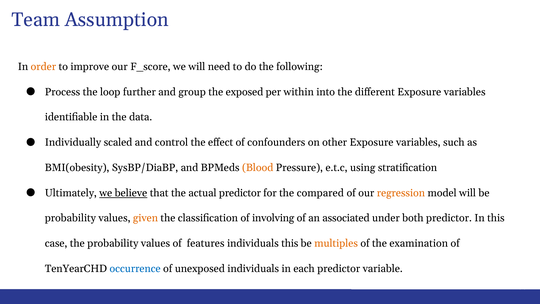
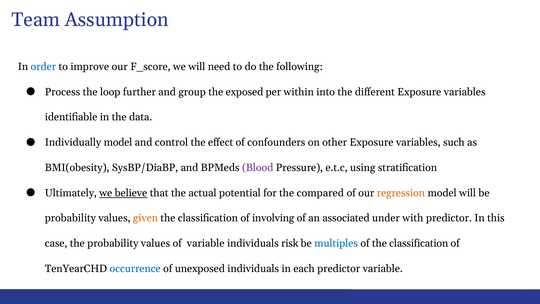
order colour: orange -> blue
Individually scaled: scaled -> model
Blood colour: orange -> purple
actual predictor: predictor -> potential
both: both -> with
of features: features -> variable
individuals this: this -> risk
multiples colour: orange -> blue
of the examination: examination -> classification
